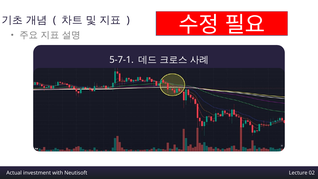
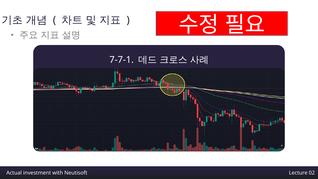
5-7-1: 5-7-1 -> 7-7-1
